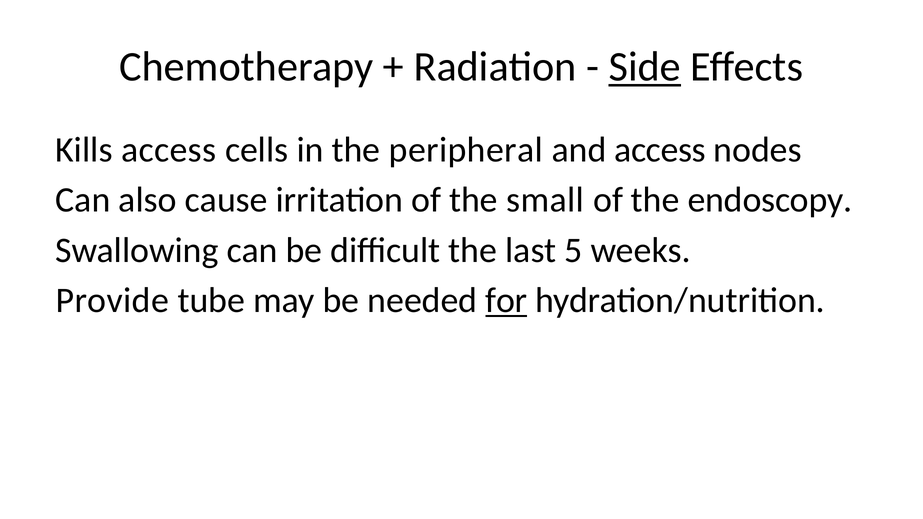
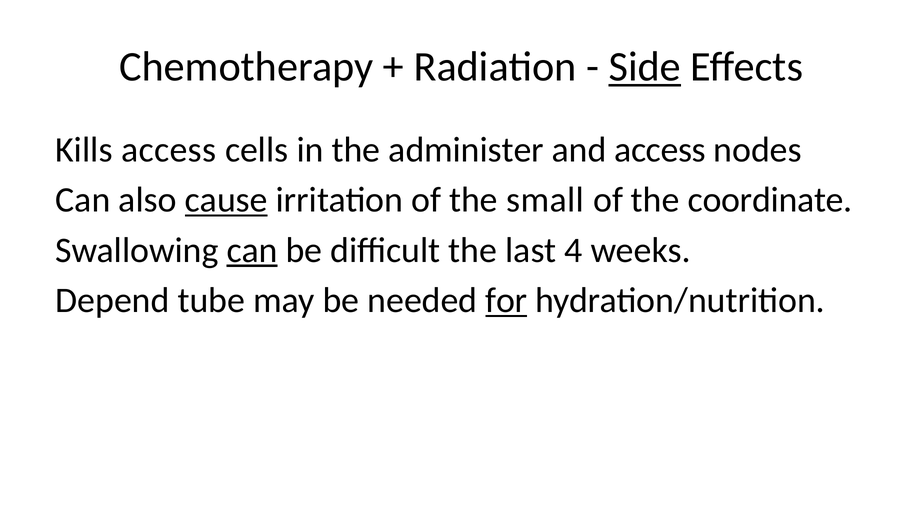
peripheral: peripheral -> administer
cause underline: none -> present
endoscopy: endoscopy -> coordinate
can at (252, 250) underline: none -> present
5: 5 -> 4
Provide: Provide -> Depend
